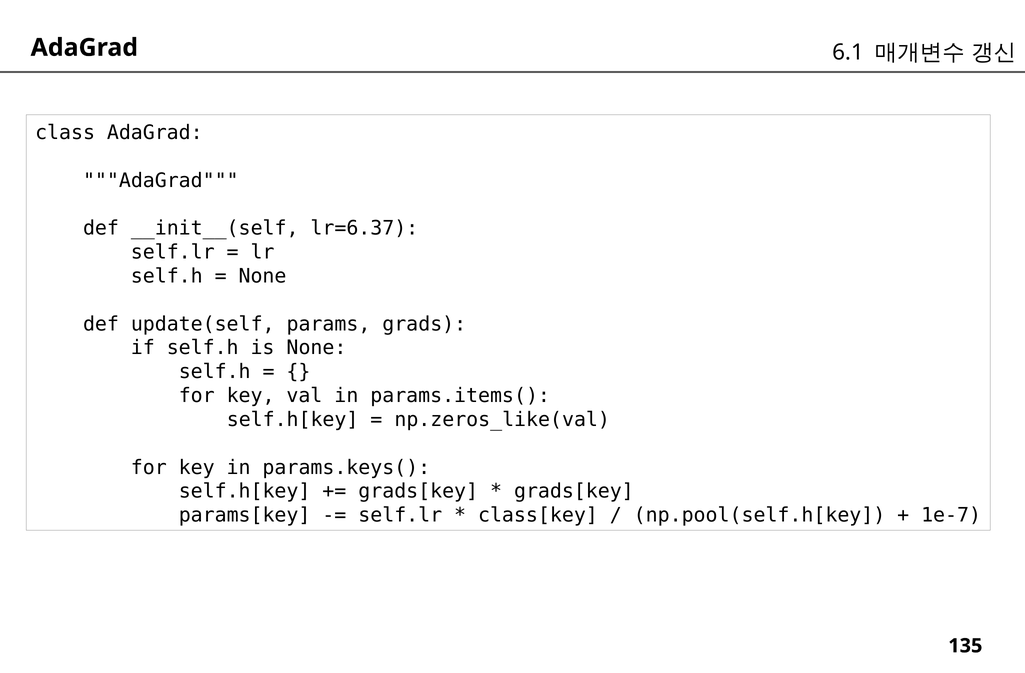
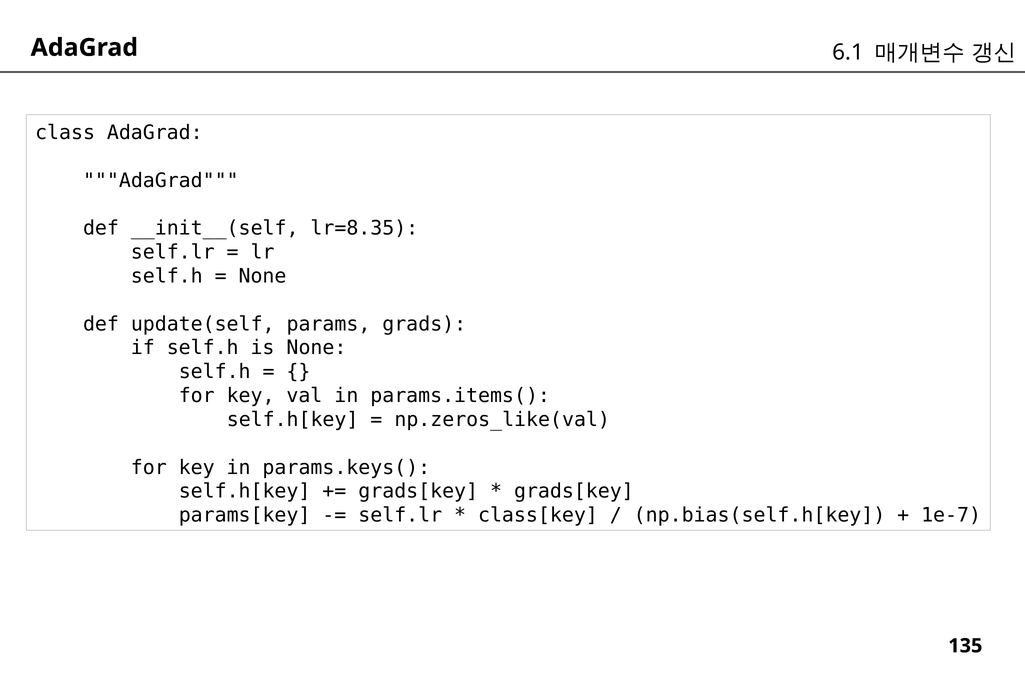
lr=6.37: lr=6.37 -> lr=8.35
np.pool(self.h[key: np.pool(self.h[key -> np.bias(self.h[key
